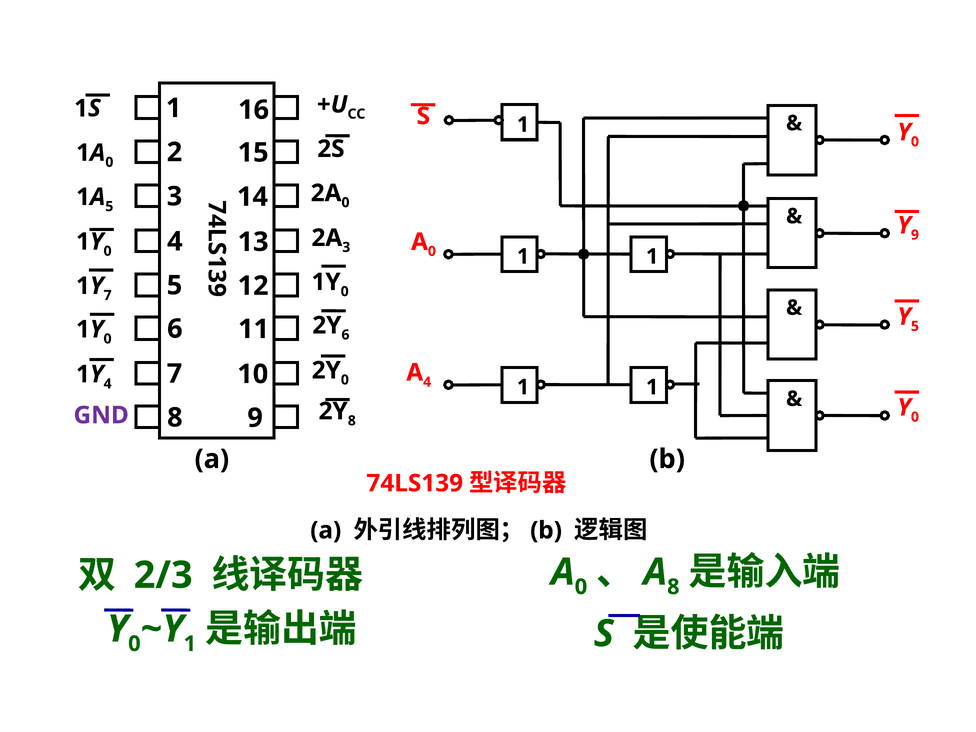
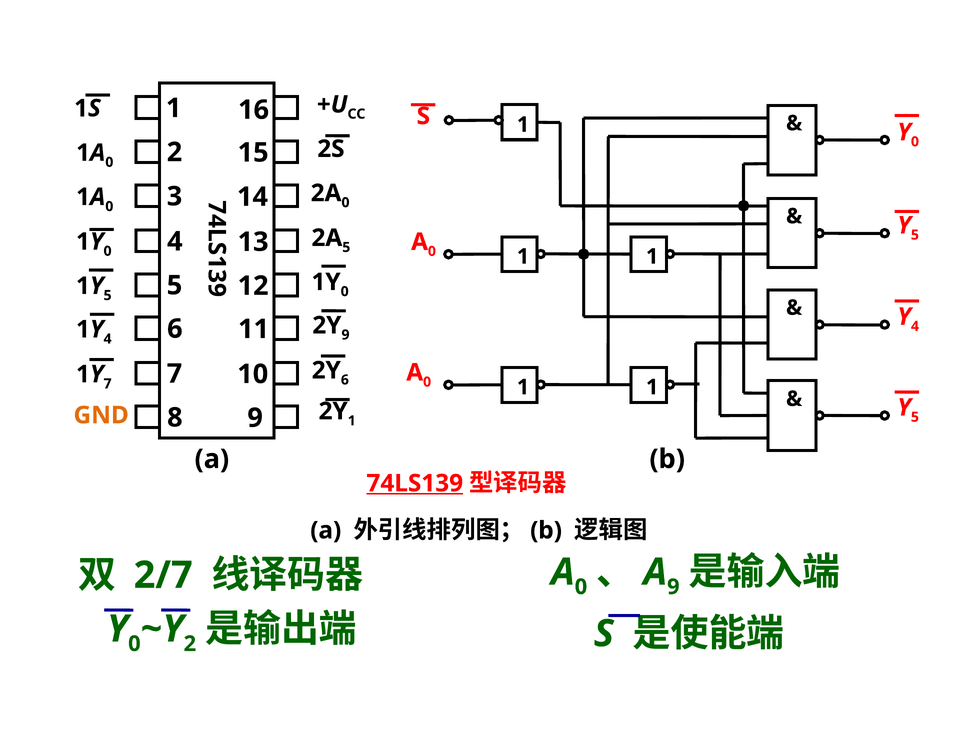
5 at (109, 206): 5 -> 0
9 at (915, 235): 9 -> 5
3 at (346, 247): 3 -> 5
7 at (108, 295): 7 -> 5
5 at (915, 326): 5 -> 4
6 at (345, 335): 6 -> 9
0 at (108, 339): 0 -> 4
0 at (345, 380): 0 -> 6
4 at (427, 382): 4 -> 0
4 at (108, 384): 4 -> 7
0 at (915, 417): 0 -> 5
8 at (352, 421): 8 -> 1
GND colour: purple -> orange
74LS139 underline: none -> present
2/3: 2/3 -> 2/7
A 8: 8 -> 9
1 at (190, 644): 1 -> 2
